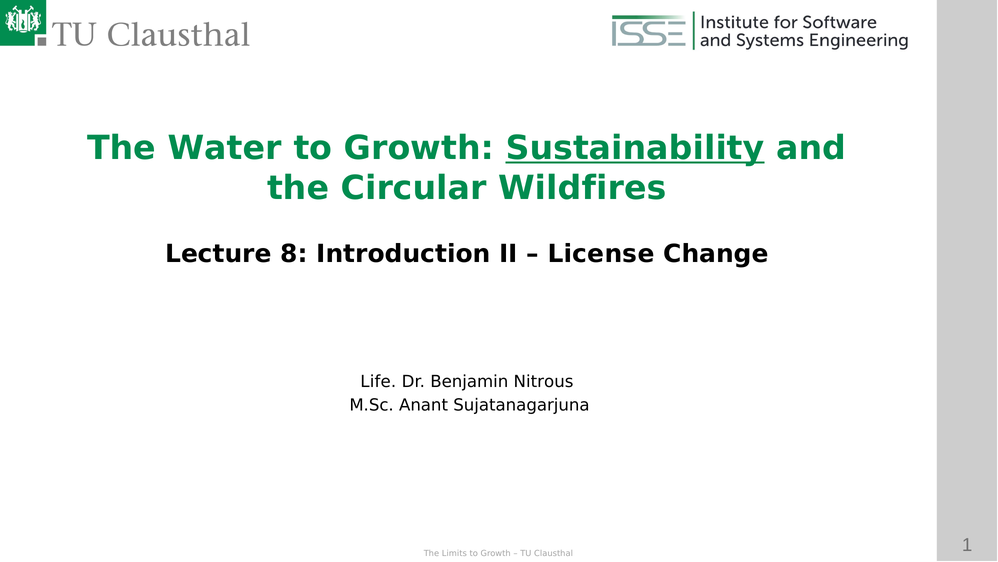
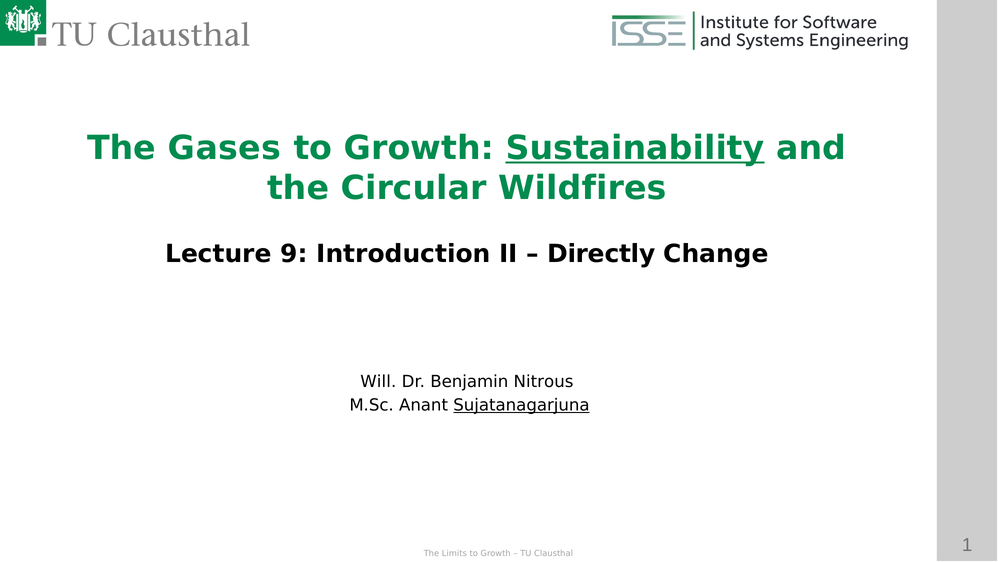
Water: Water -> Gases
8: 8 -> 9
License: License -> Directly
Life: Life -> Will
Sujatanagarjuna underline: none -> present
